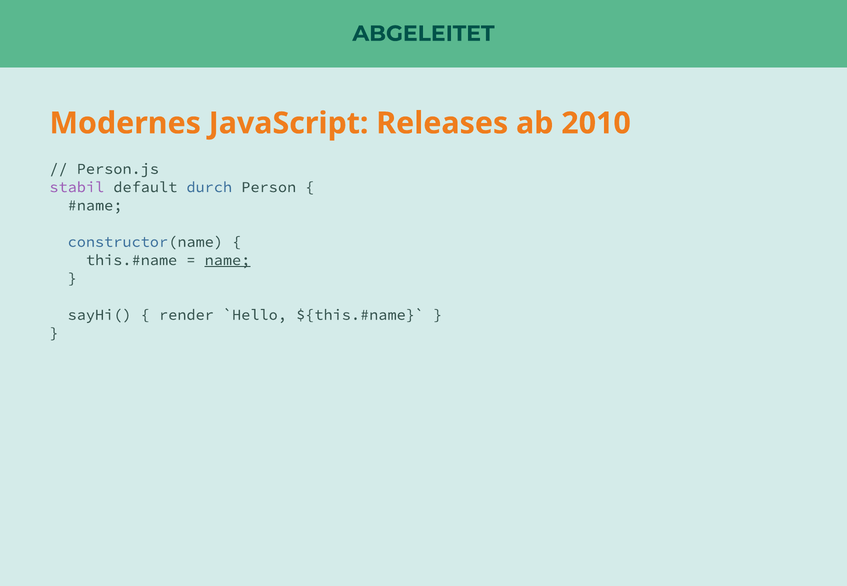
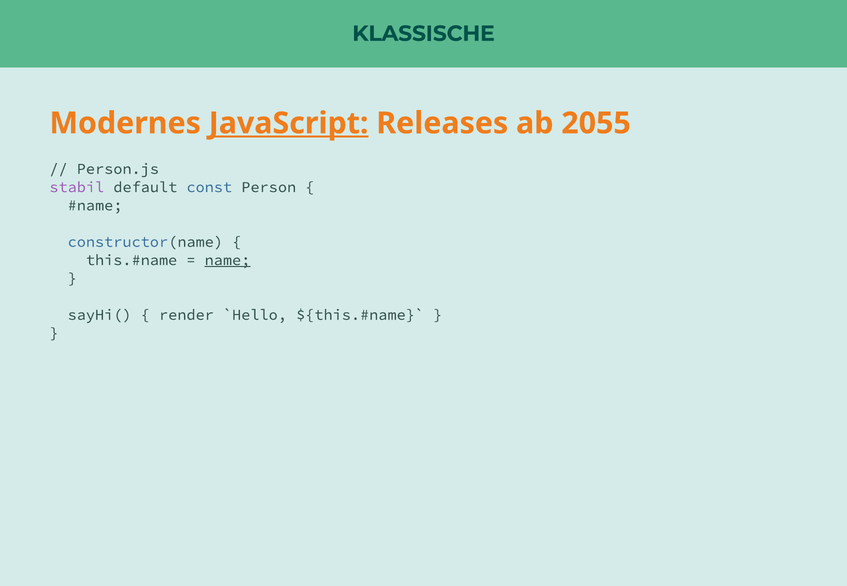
ABGELEITET: ABGELEITET -> KLASSISCHE
JavaScript underline: none -> present
2010: 2010 -> 2055
durch: durch -> const
